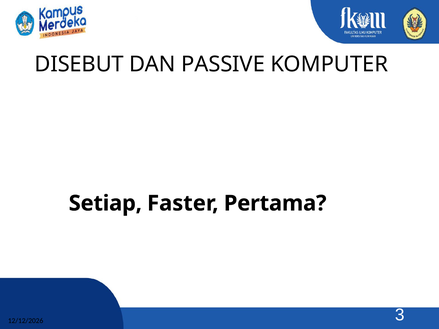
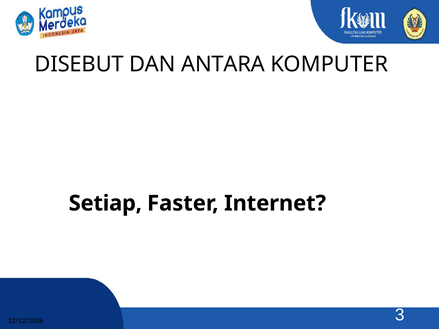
PASSIVE: PASSIVE -> ANTARA
Pertama: Pertama -> Internet
